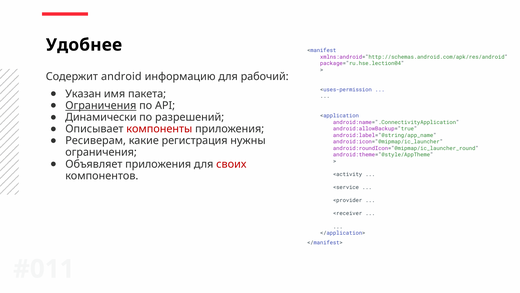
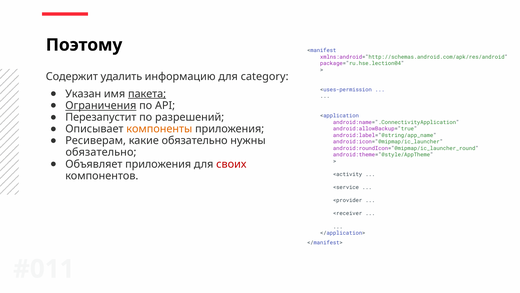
Удобнее: Удобнее -> Поэтому
android: android -> удалить
рабочий: рабочий -> category
пакета underline: none -> present
Динамически: Динамически -> Перезапустит
компоненты colour: red -> orange
какие регистрация: регистрация -> обязательно
ограничения at (101, 152): ограничения -> обязательно
